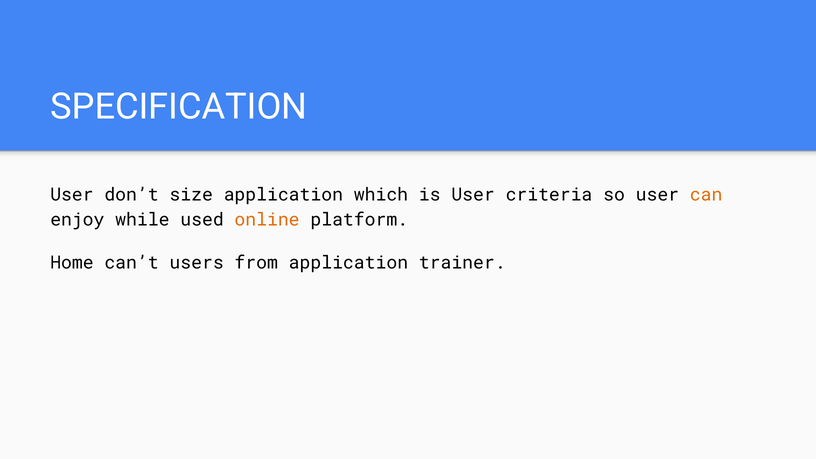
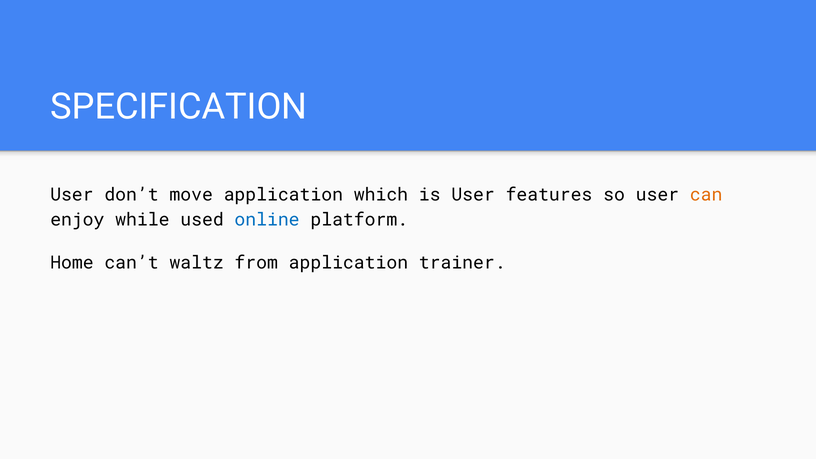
size: size -> move
criteria: criteria -> features
online colour: orange -> blue
users: users -> waltz
